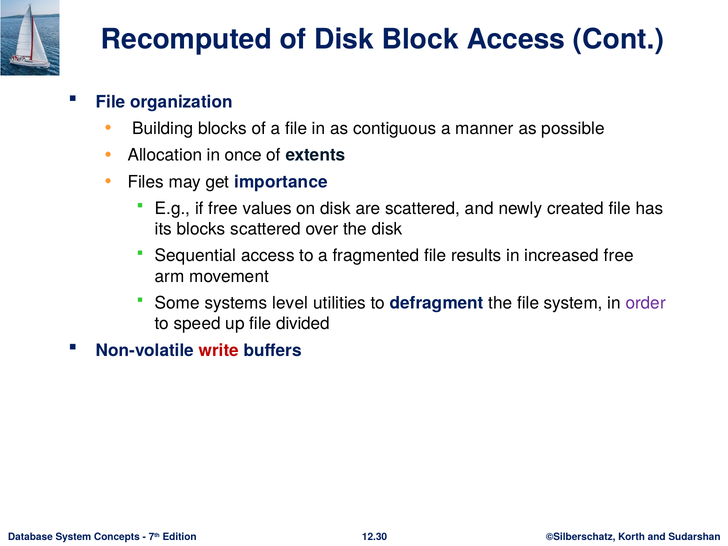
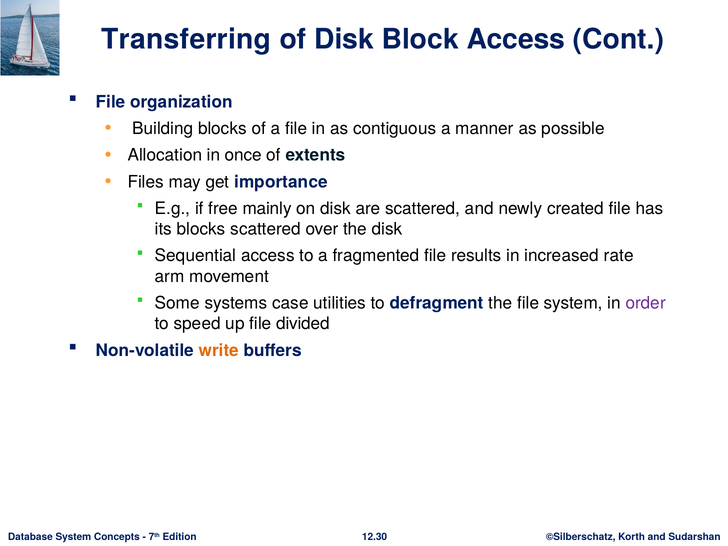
Recomputed: Recomputed -> Transferring
values: values -> mainly
increased free: free -> rate
level: level -> case
write colour: red -> orange
